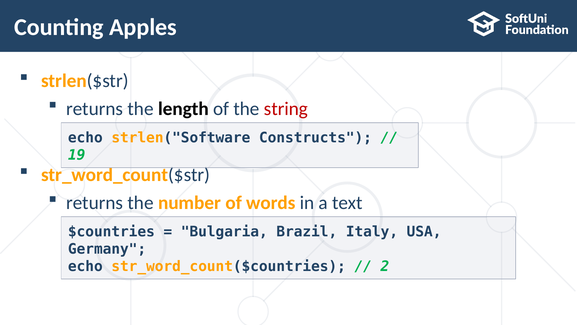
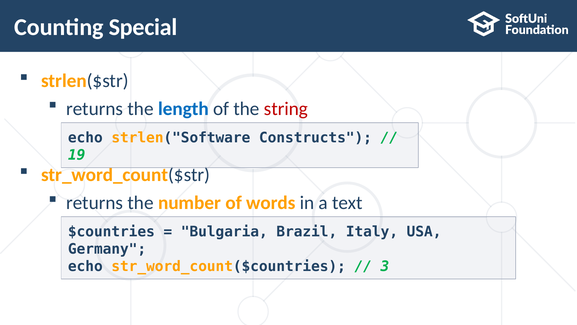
Apples: Apples -> Special
length colour: black -> blue
2: 2 -> 3
